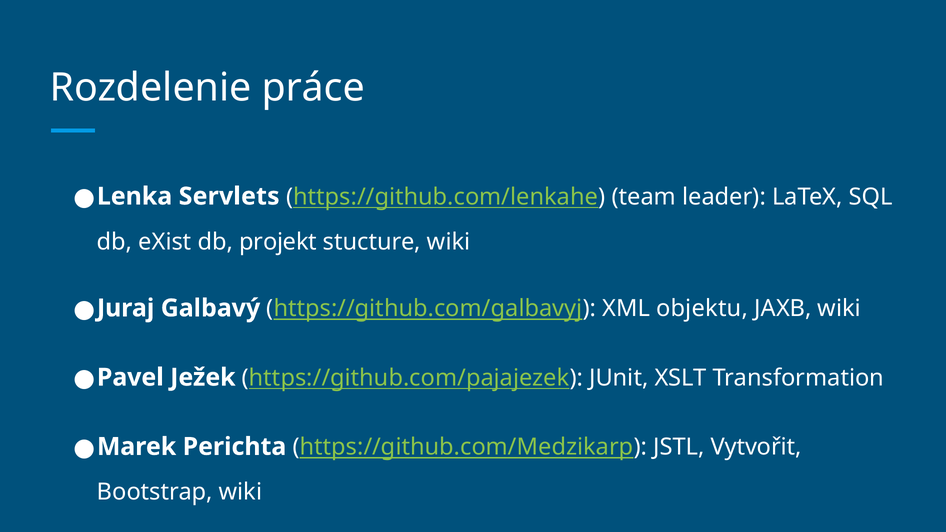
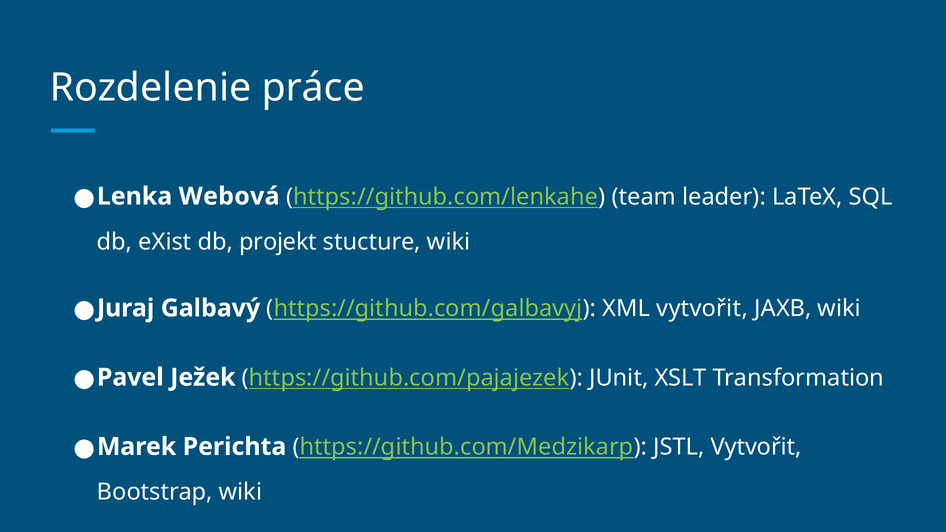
Servlets: Servlets -> Webová
XML objektu: objektu -> vytvořit
